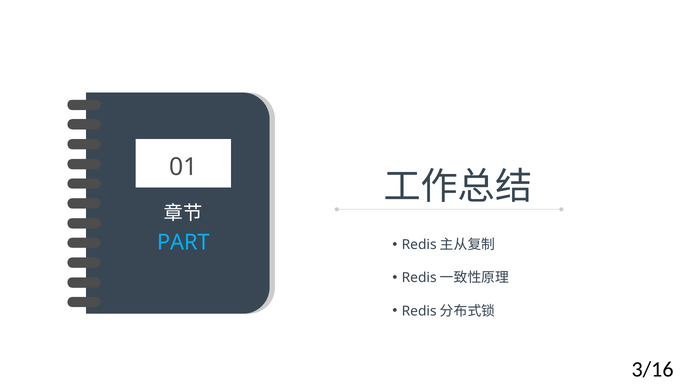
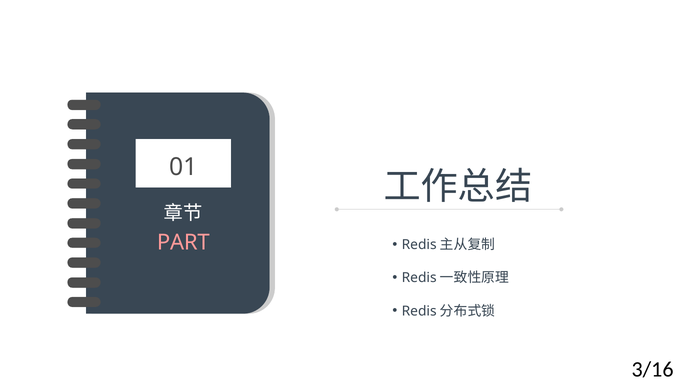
PART colour: light blue -> pink
